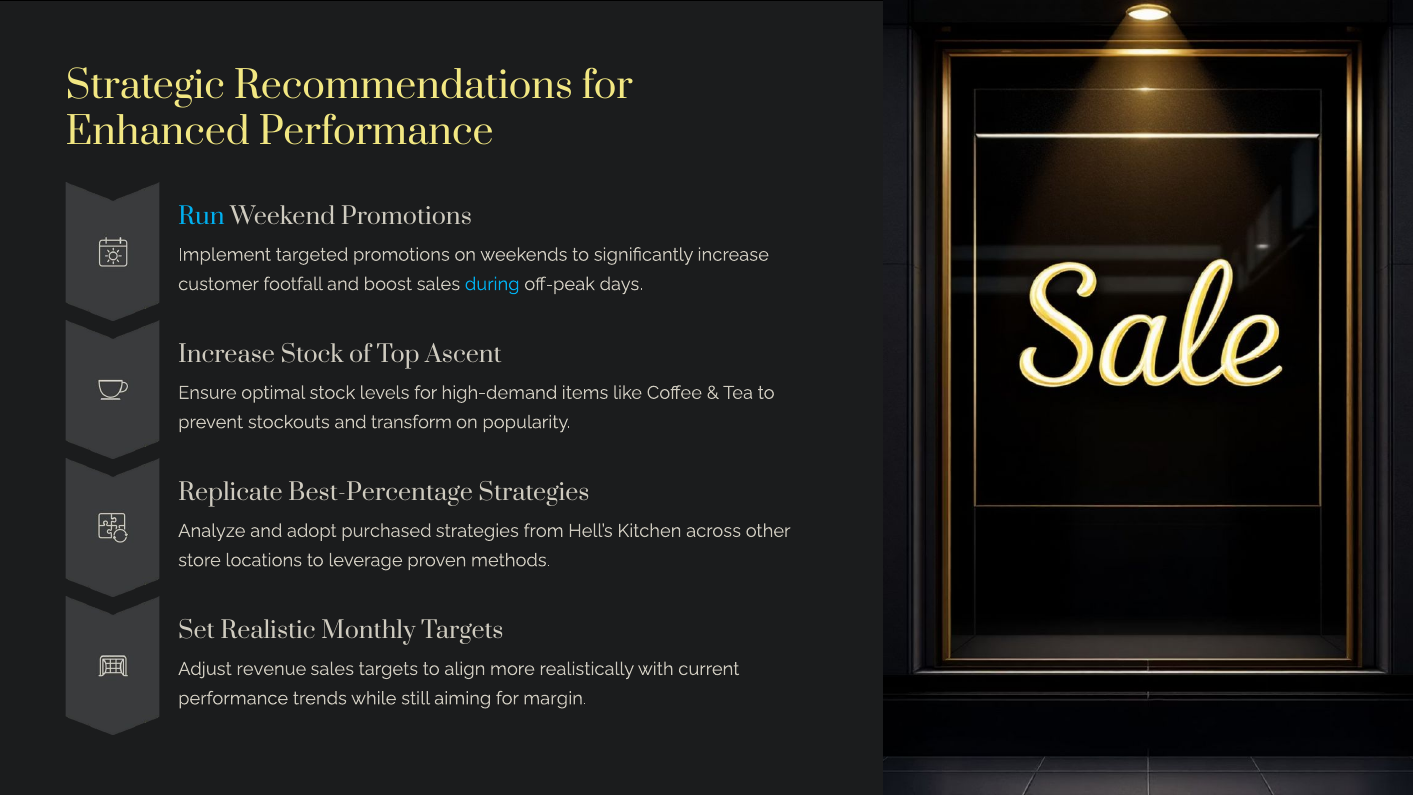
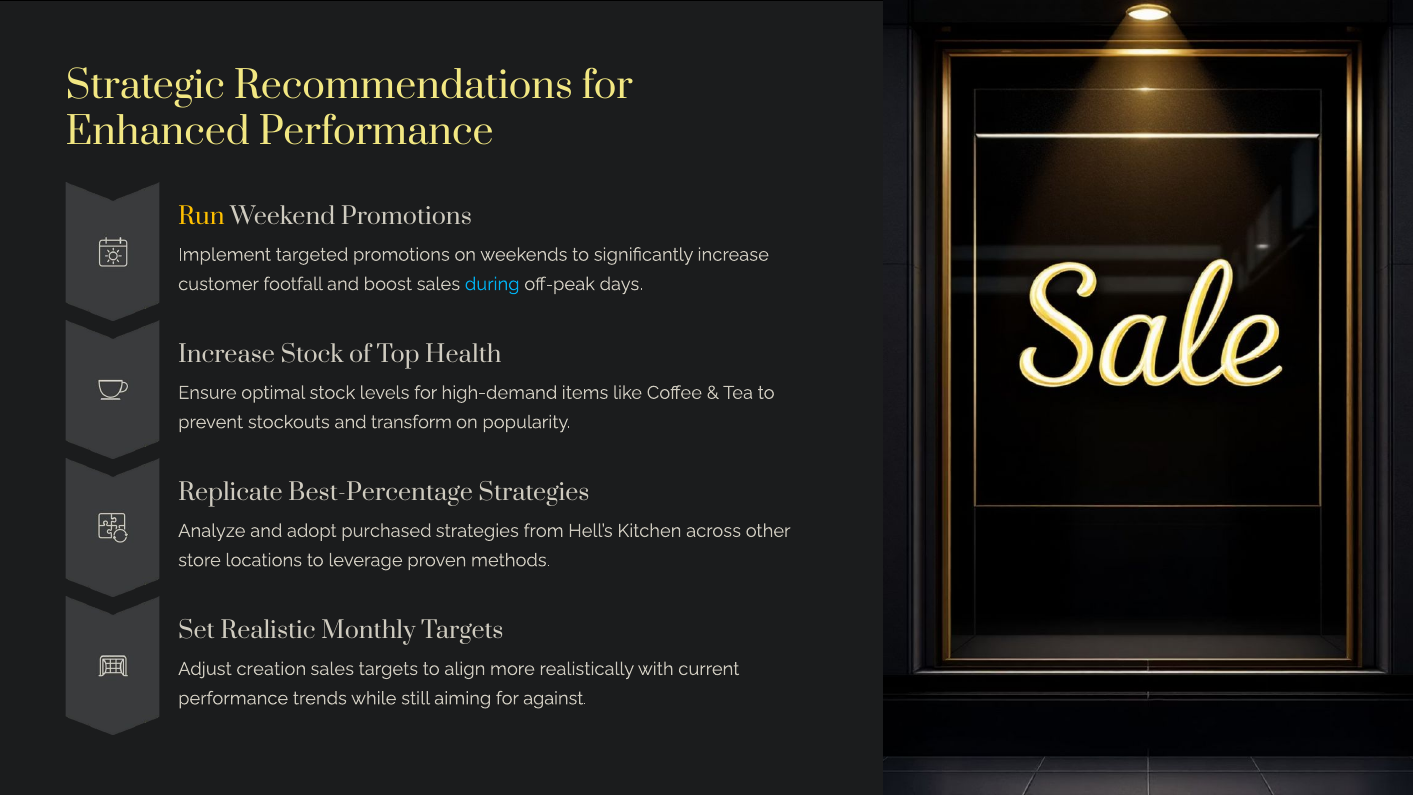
Run colour: light blue -> yellow
Ascent: Ascent -> Health
revenue: revenue -> creation
margin: margin -> against
